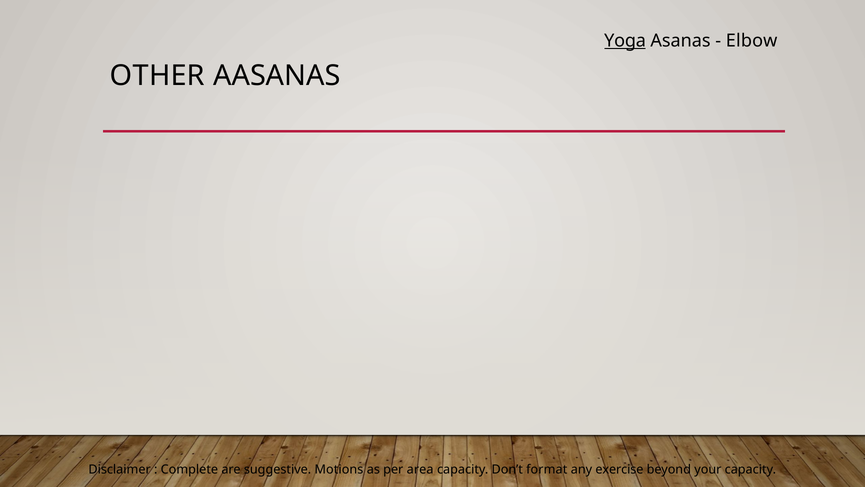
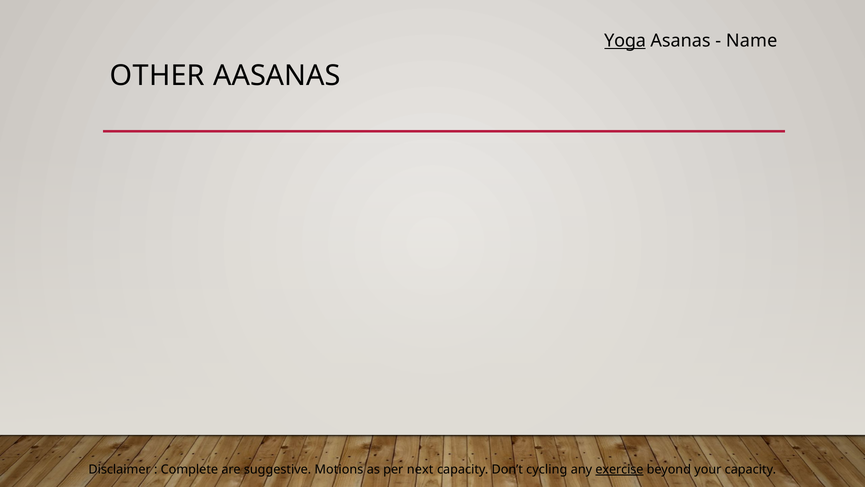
Elbow: Elbow -> Name
area: area -> next
format: format -> cycling
exercise underline: none -> present
